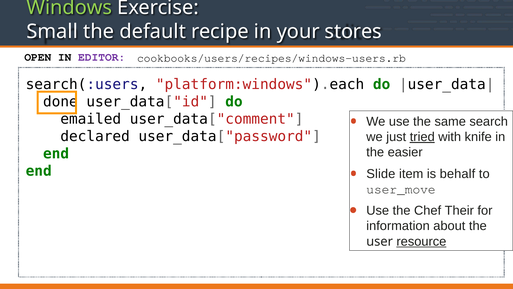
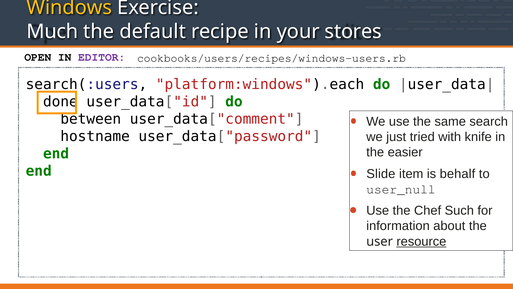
Windows colour: light green -> yellow
Small: Small -> Much
emailed: emailed -> between
declared: declared -> hostname
tried underline: present -> none
user_move: user_move -> user_null
Their: Their -> Such
